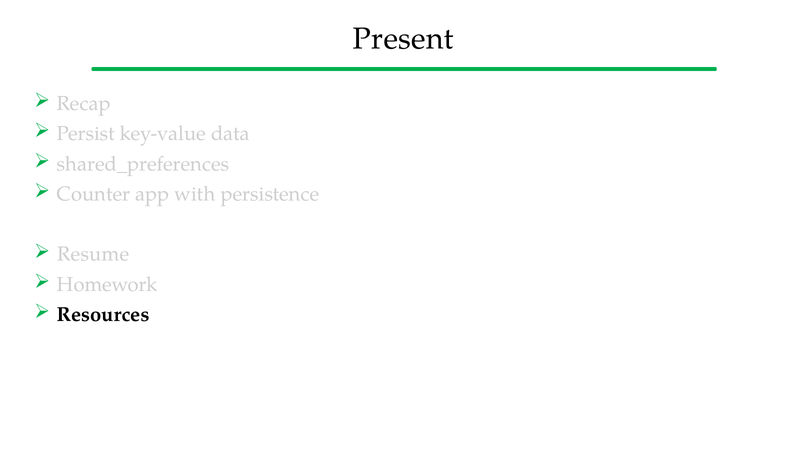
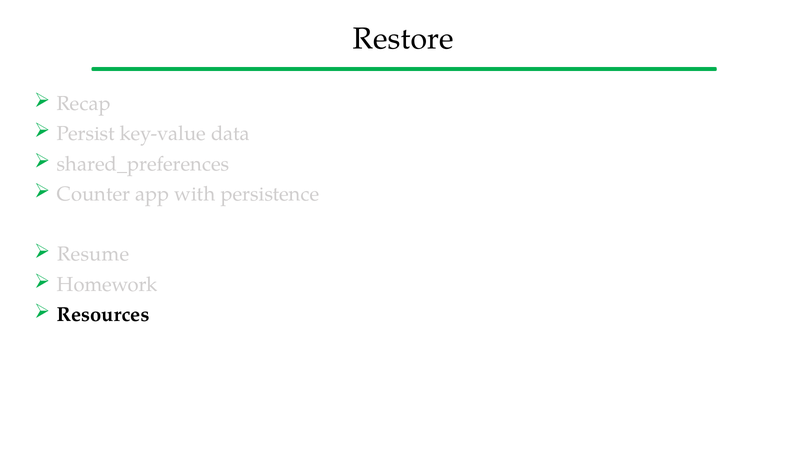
Present: Present -> Restore
